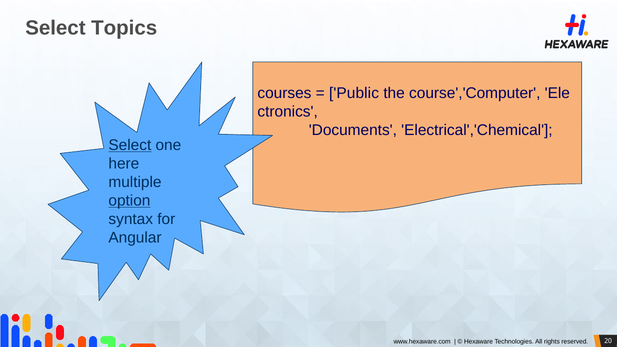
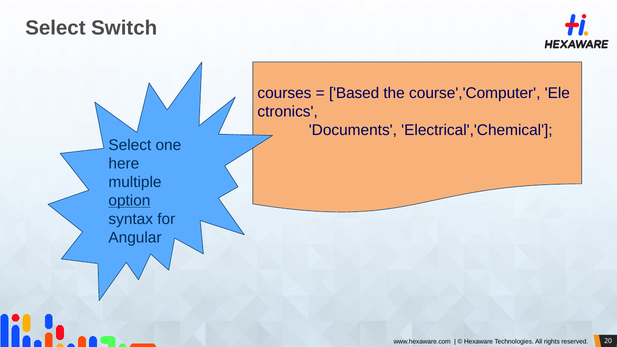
Topics: Topics -> Switch
Public: Public -> Based
Select at (130, 145) underline: present -> none
